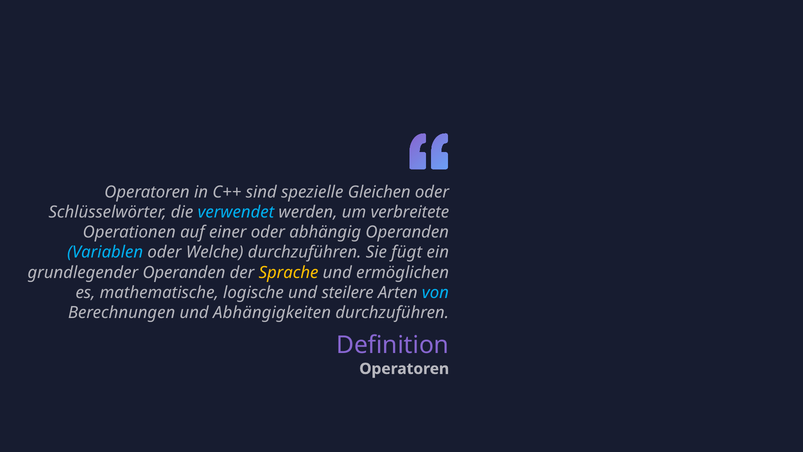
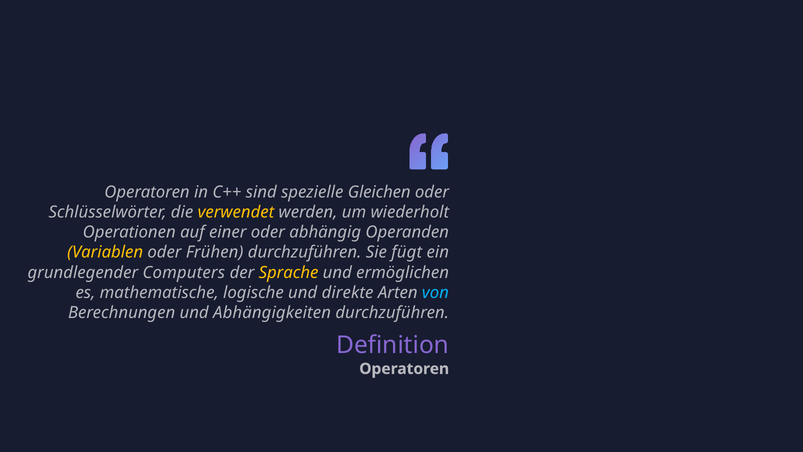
verwendet colour: light blue -> yellow
verbreitete: verbreitete -> wiederholt
Variablen colour: light blue -> yellow
Welche: Welche -> Frühen
grundlegender Operanden: Operanden -> Computers
steilere: steilere -> direkte
